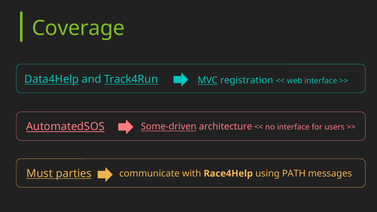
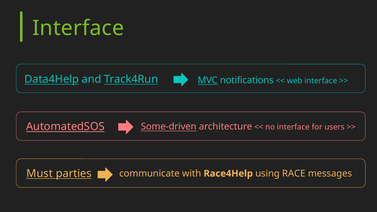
Coverage at (78, 28): Coverage -> Interface
registration: registration -> notifications
PATH: PATH -> RACE
